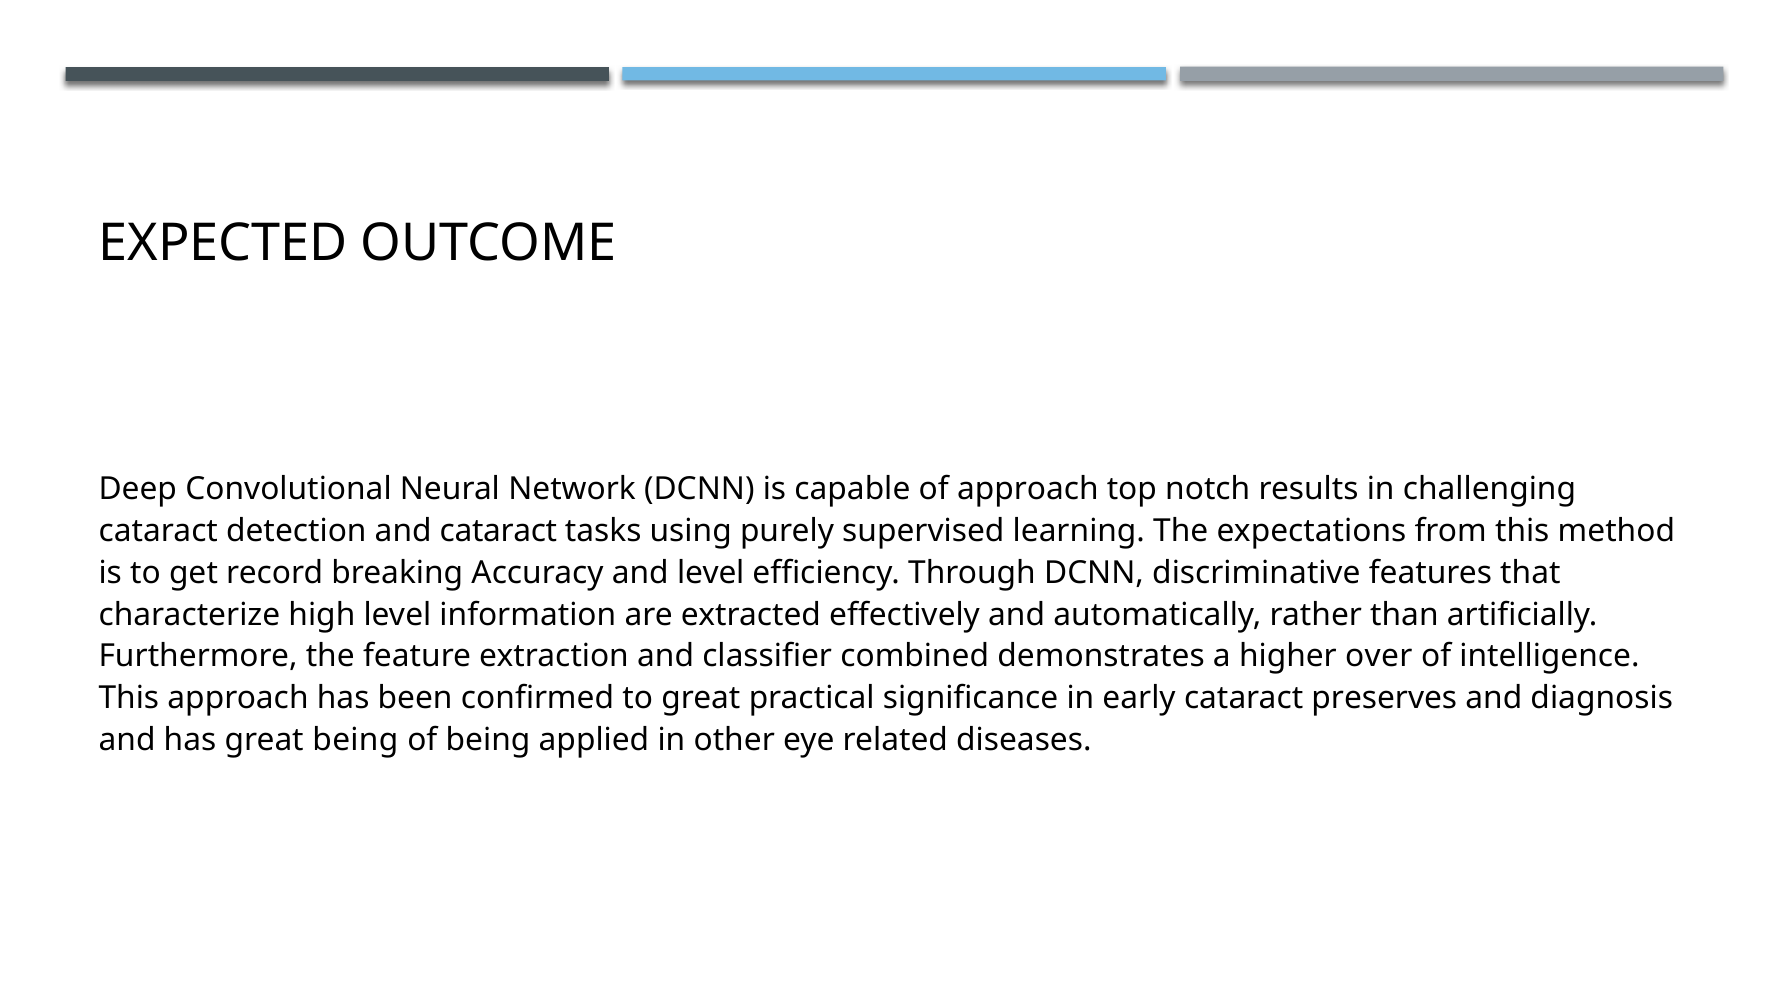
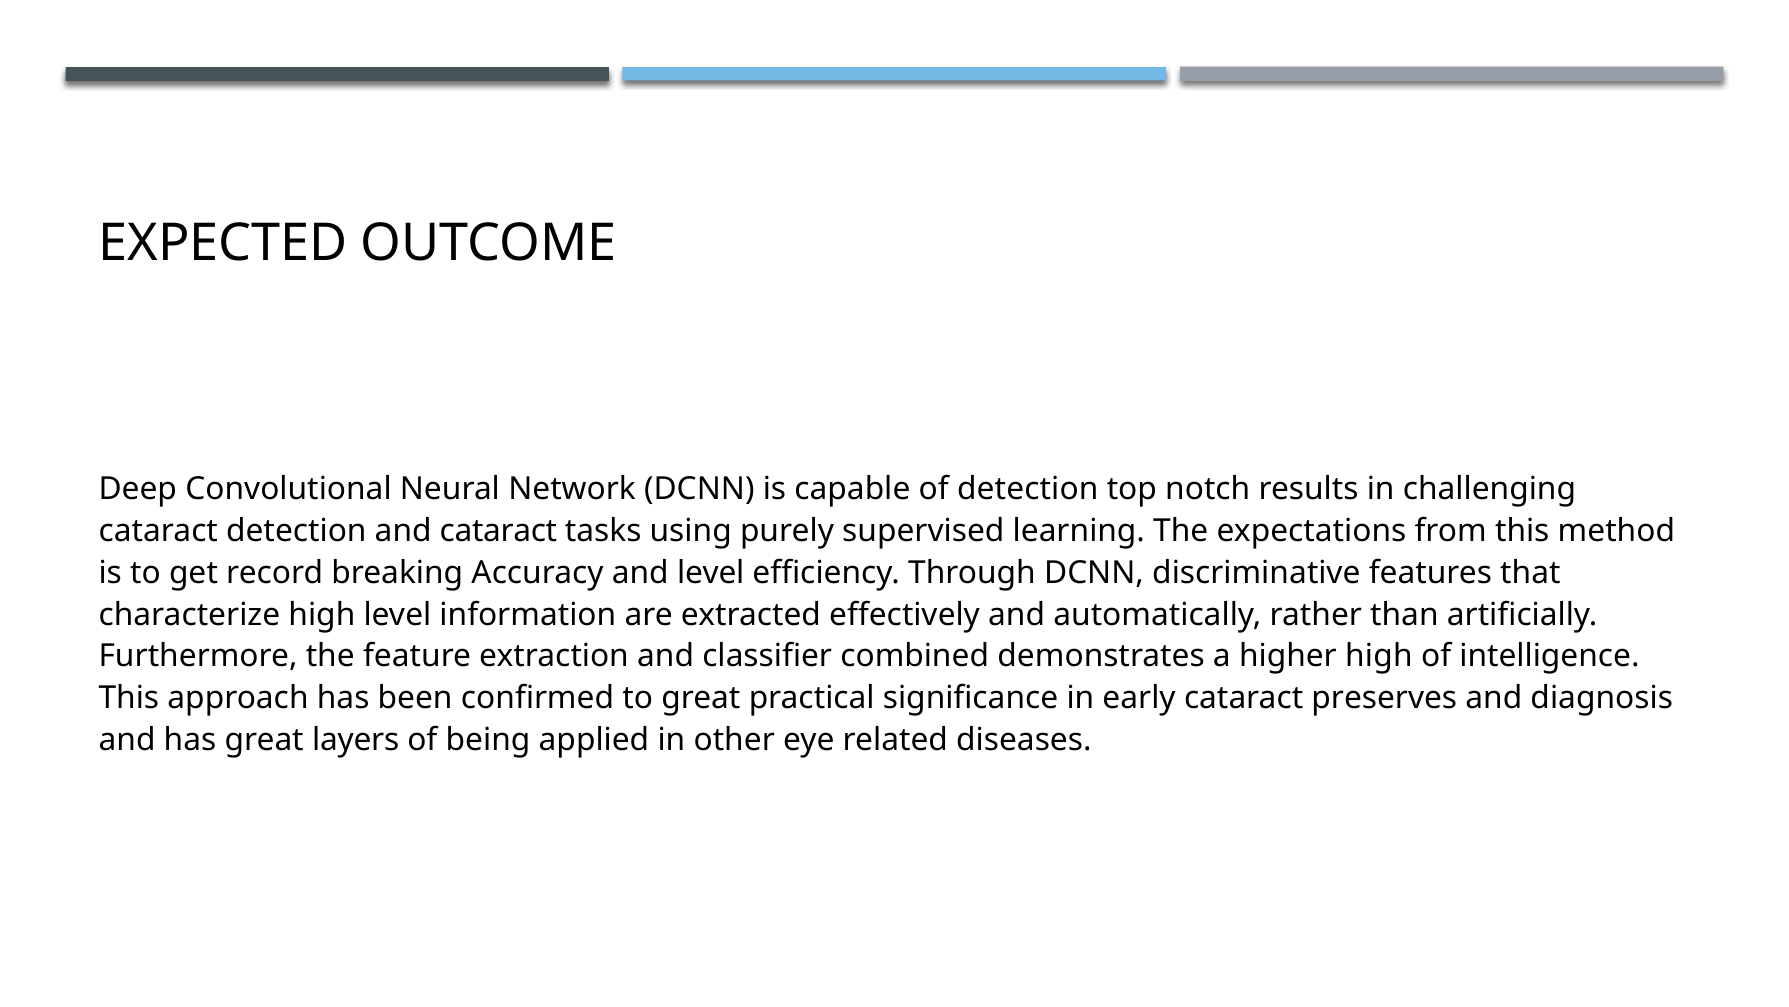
of approach: approach -> detection
higher over: over -> high
great being: being -> layers
